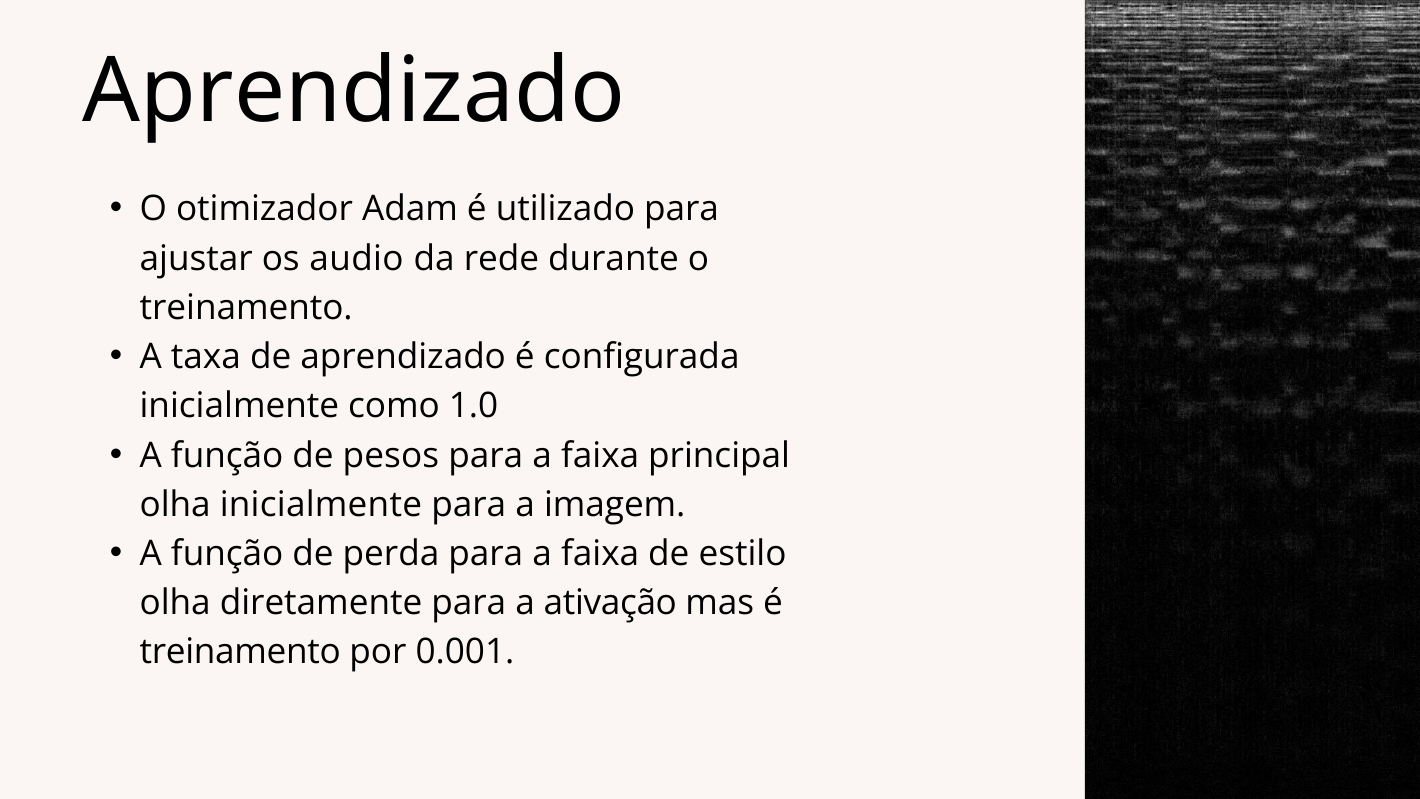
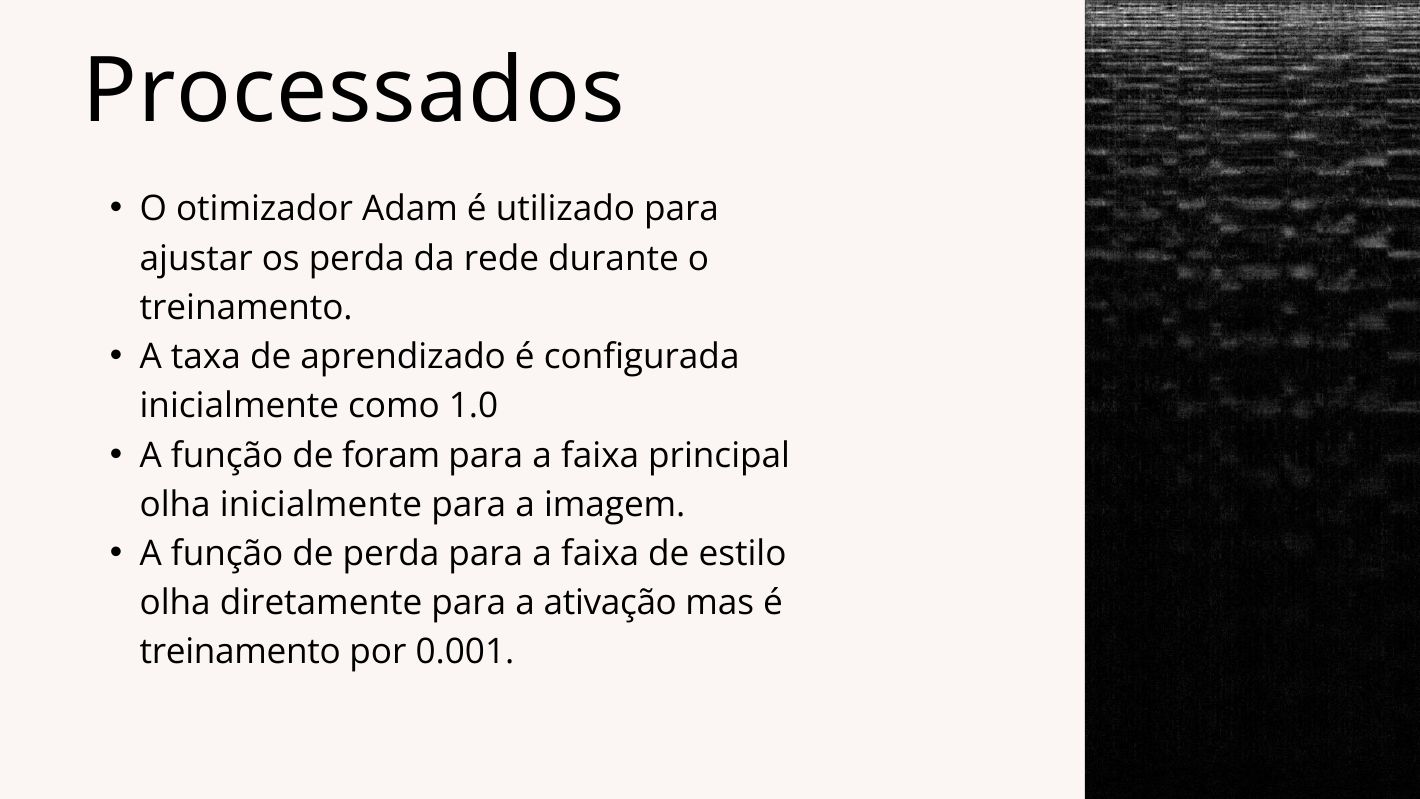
Aprendizado at (354, 91): Aprendizado -> Processados
os audio: audio -> perda
pesos: pesos -> foram
